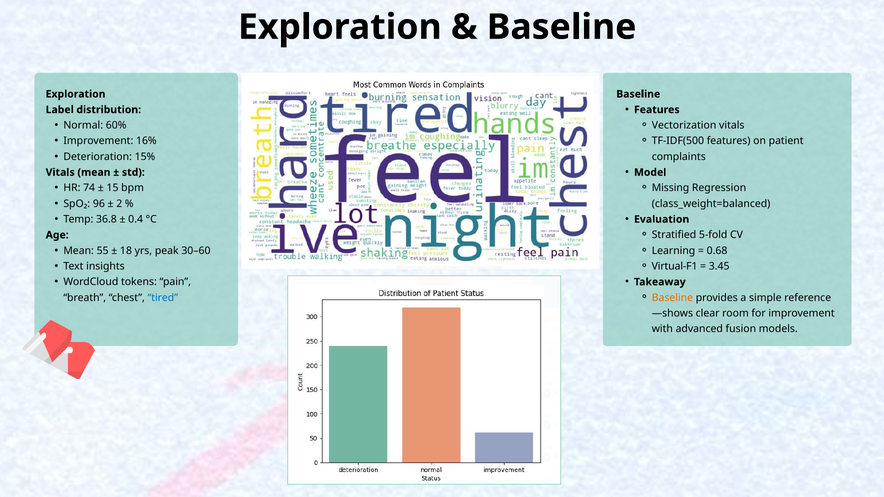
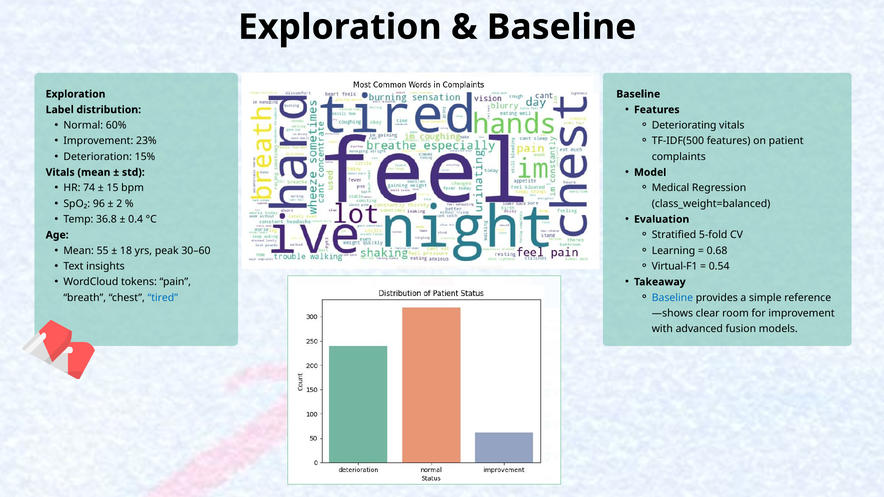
Vectorization: Vectorization -> Deteriorating
16%: 16% -> 23%
Missing: Missing -> Medical
3.45: 3.45 -> 0.54
Baseline at (672, 298) colour: orange -> blue
